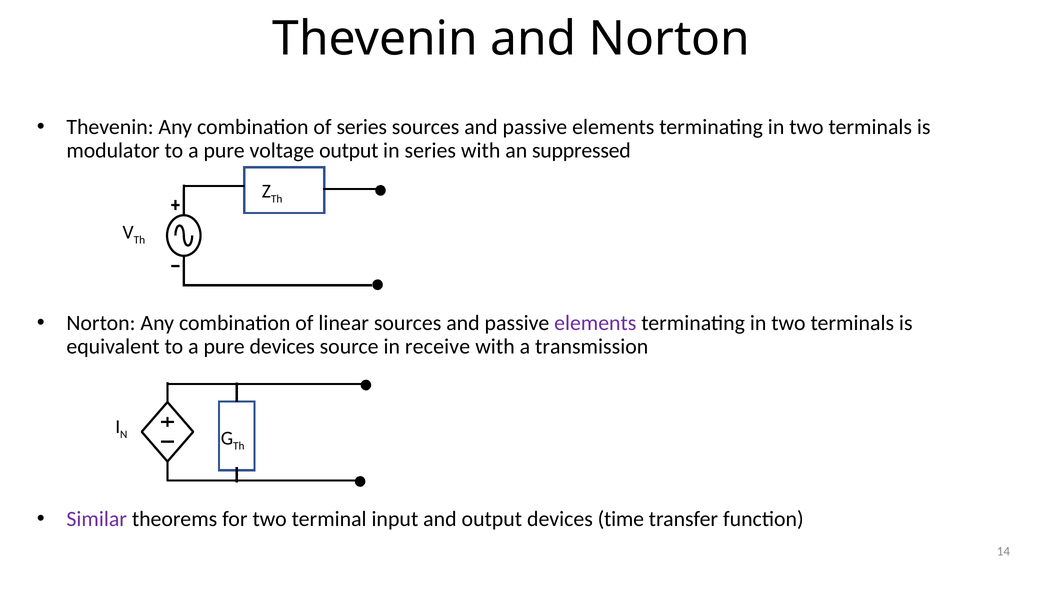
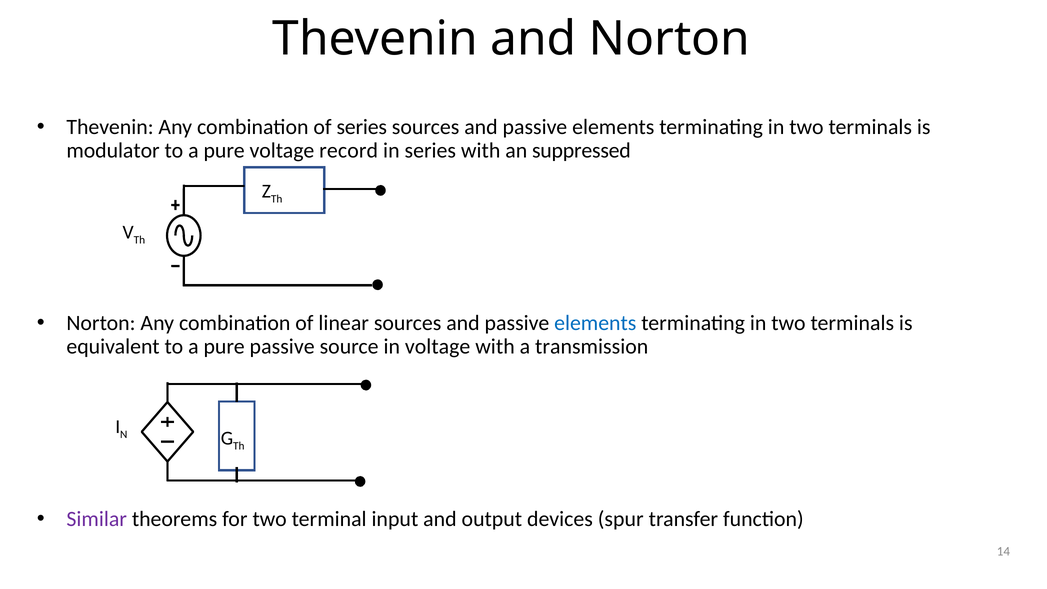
voltage output: output -> record
elements at (595, 323) colour: purple -> blue
pure devices: devices -> passive
in receive: receive -> voltage
time: time -> spur
